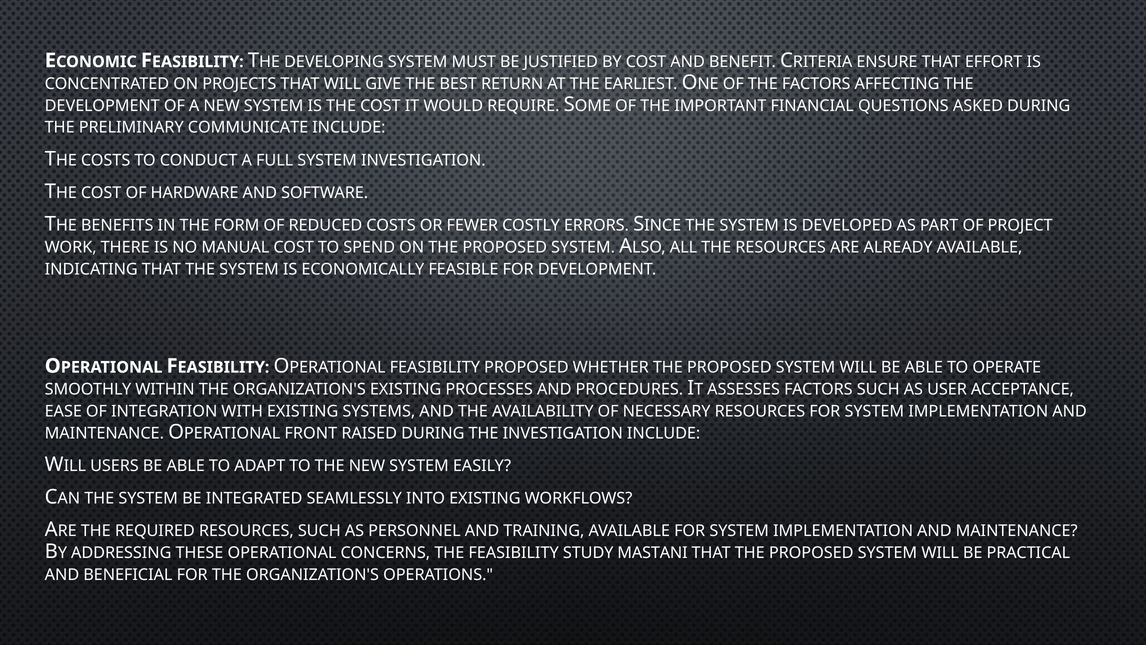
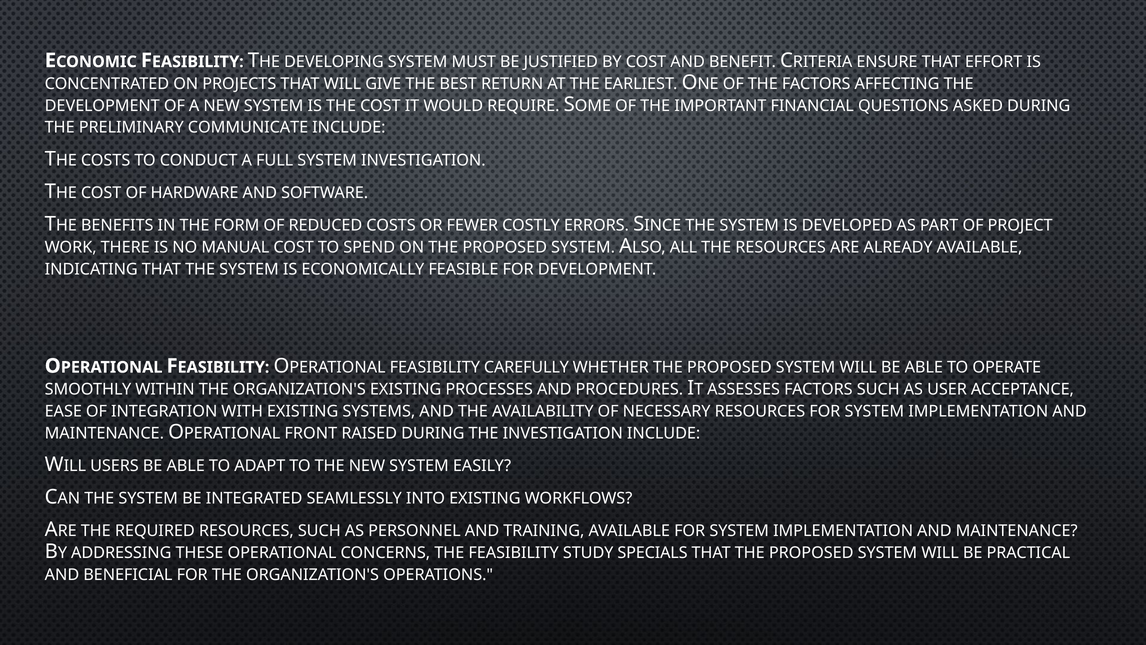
FEASIBILITY PROPOSED: PROPOSED -> CAREFULLY
MASTANI: MASTANI -> SPECIALS
